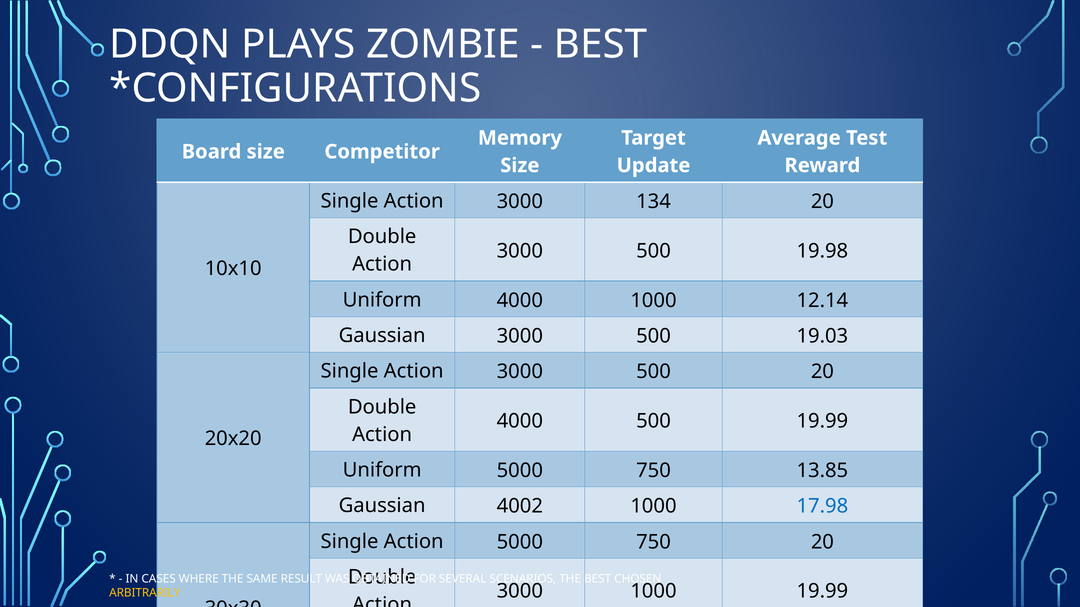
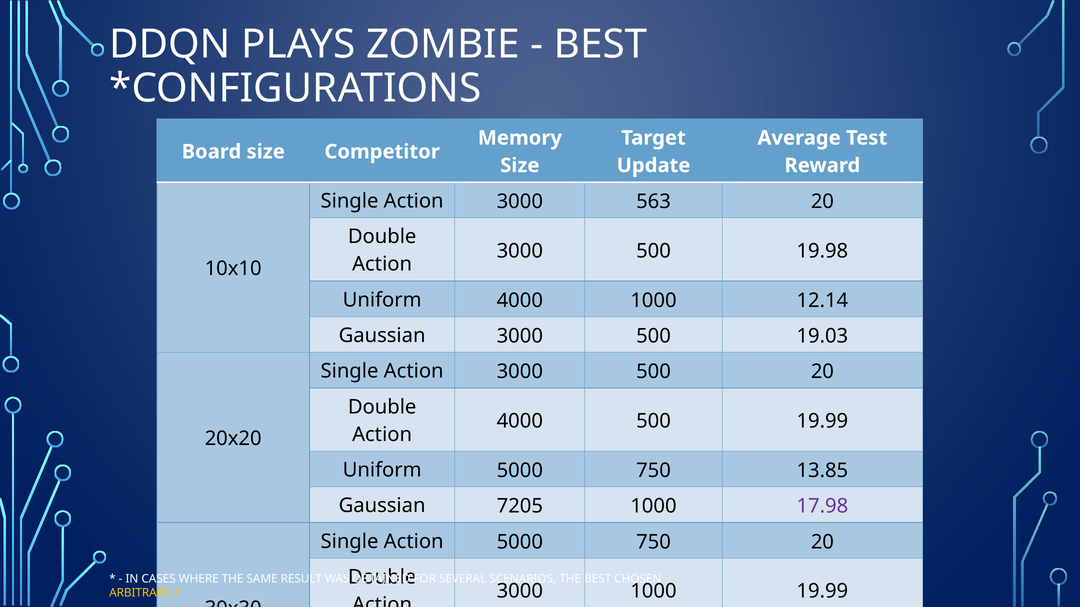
134: 134 -> 563
4002: 4002 -> 7205
17.98 colour: blue -> purple
